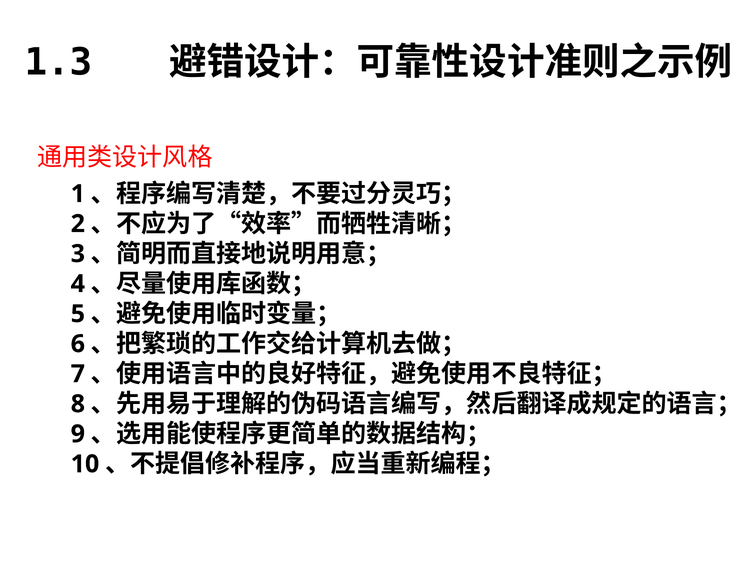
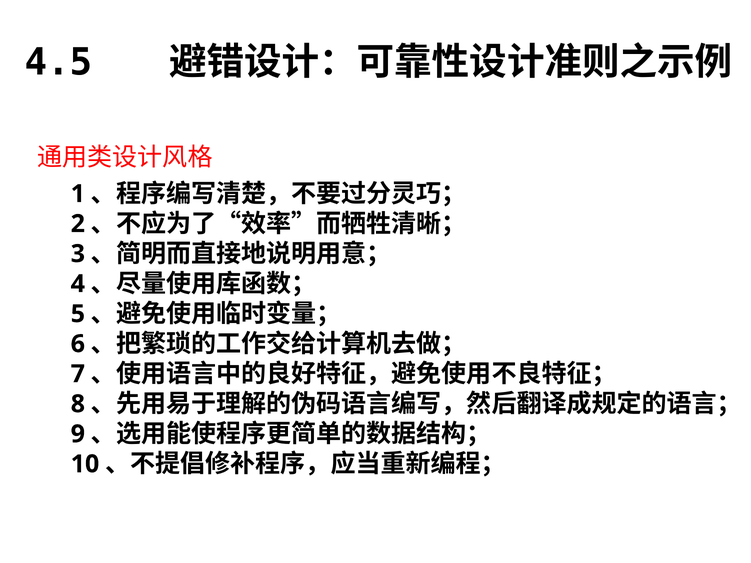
1.3: 1.3 -> 4.5
